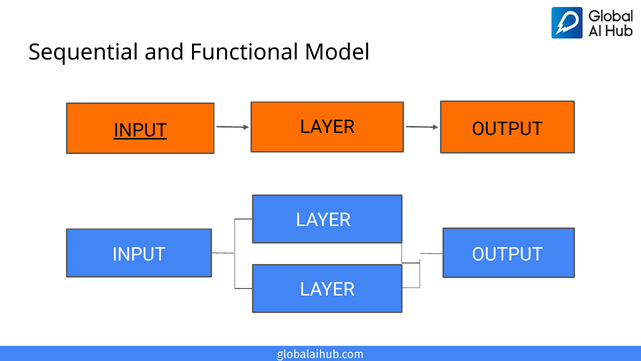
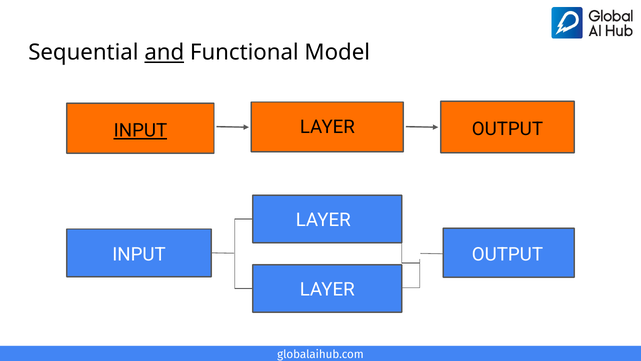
and underline: none -> present
